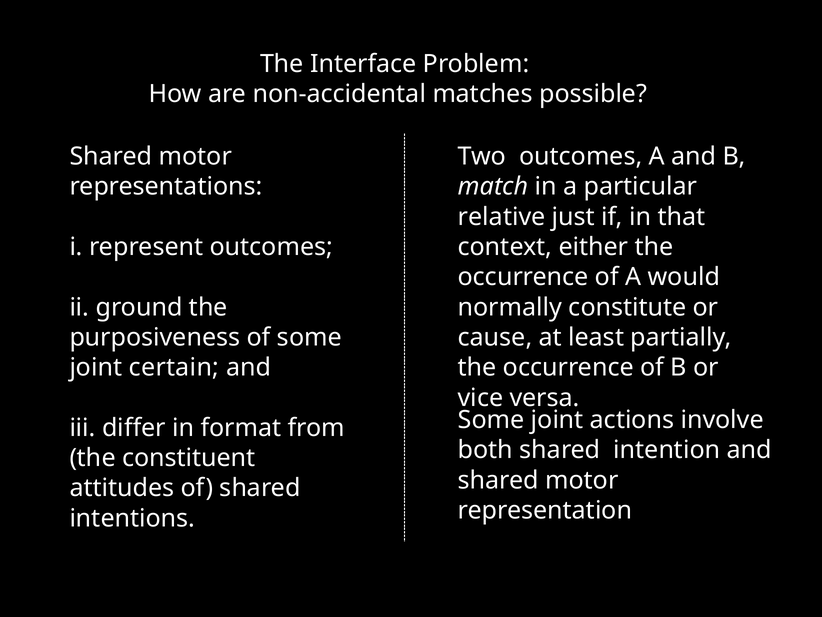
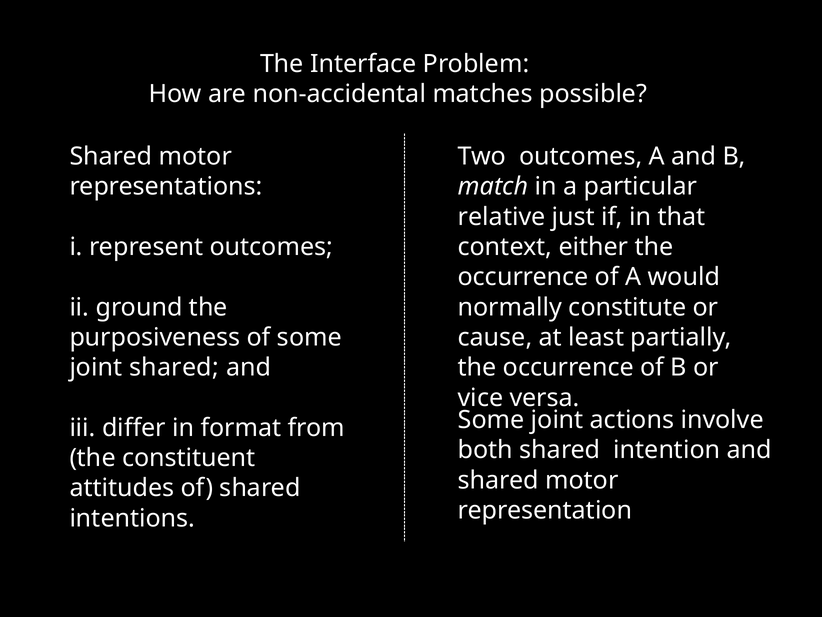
joint certain: certain -> shared
